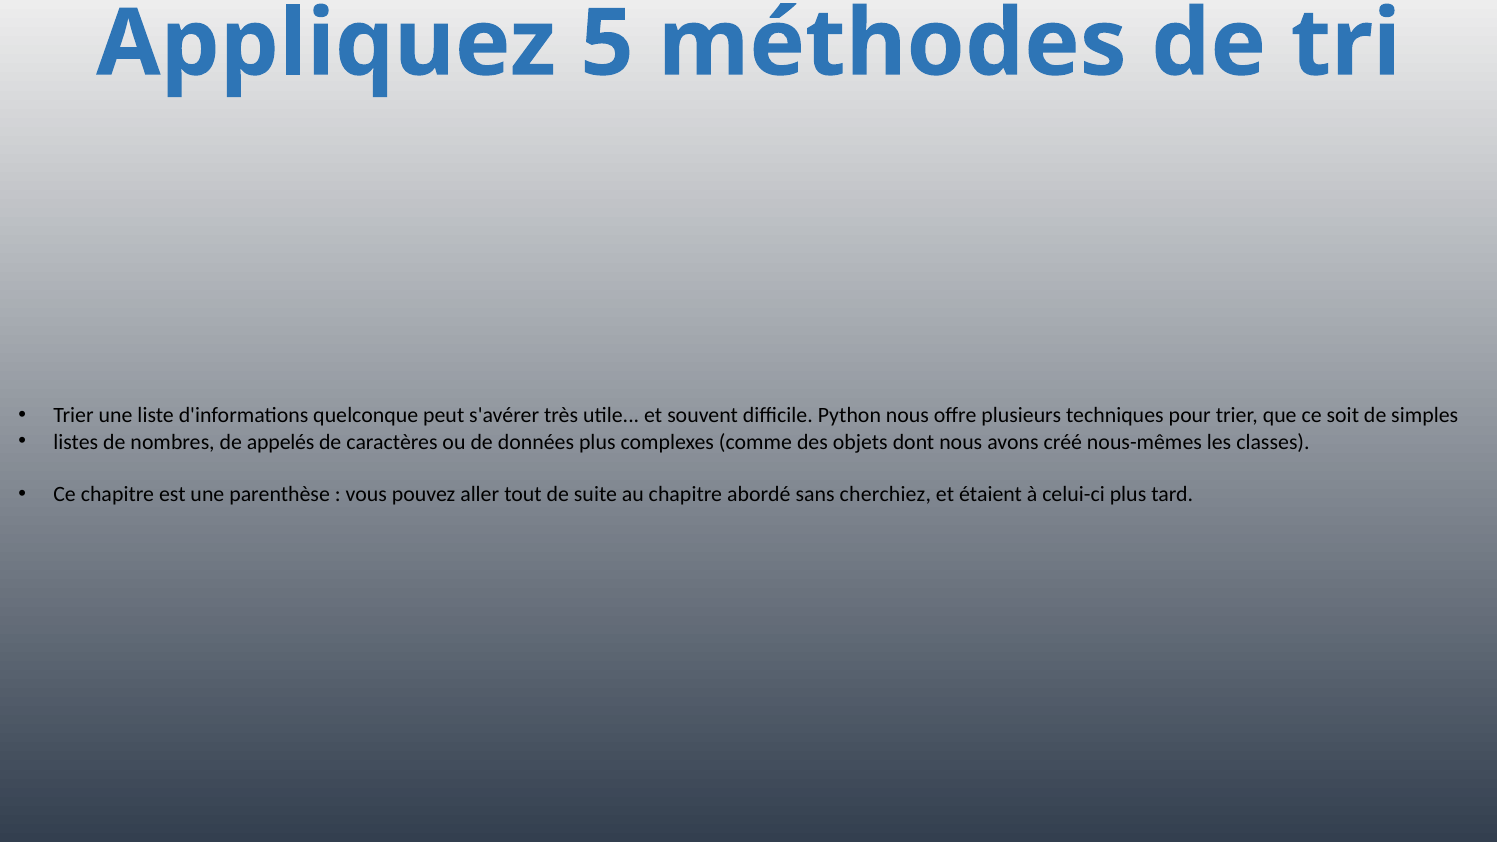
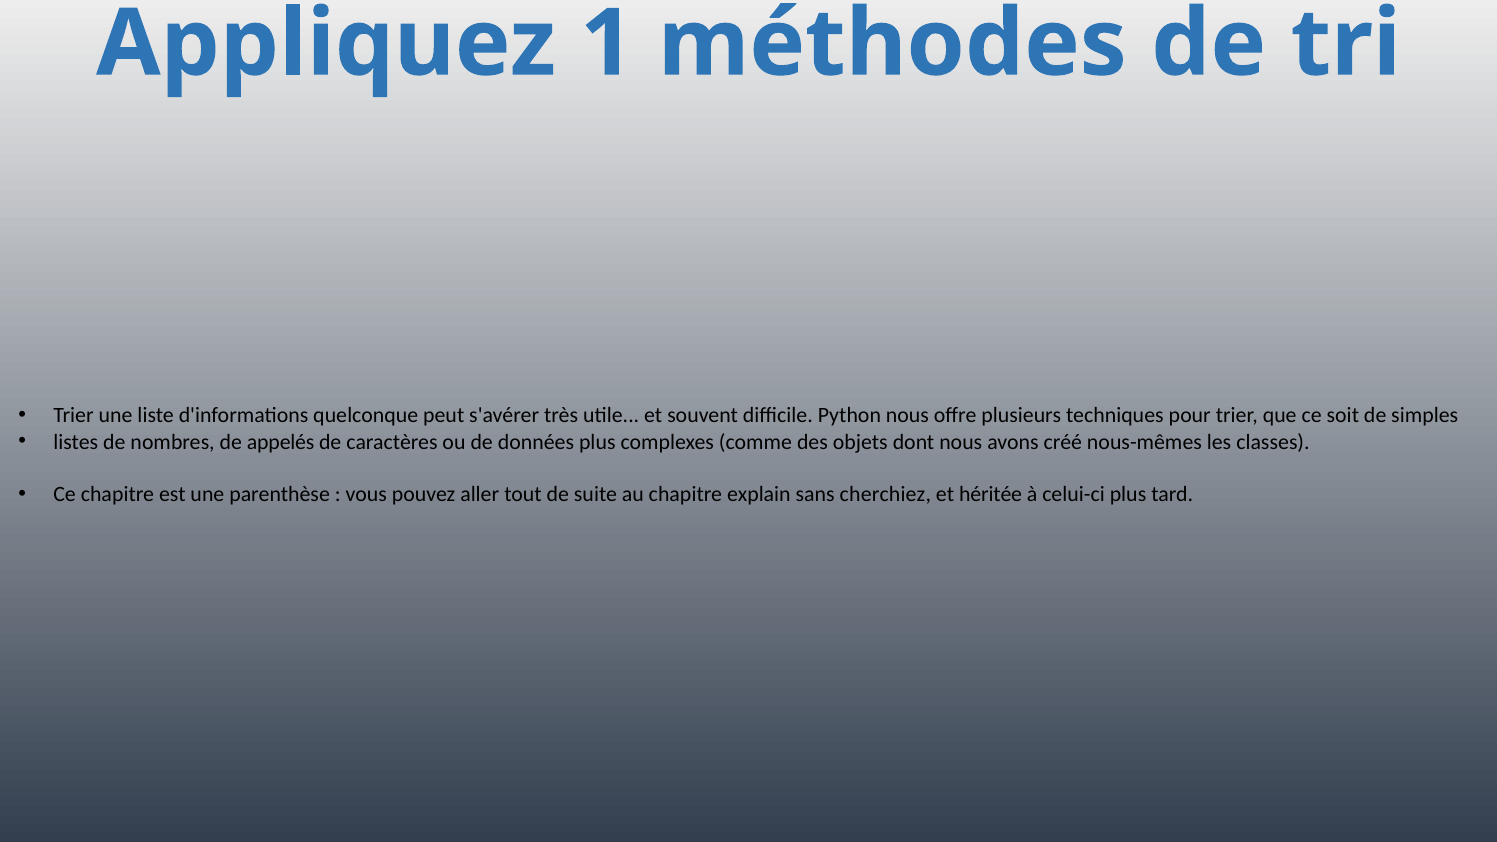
5: 5 -> 1
abordé: abordé -> explain
étaient: étaient -> héritée
